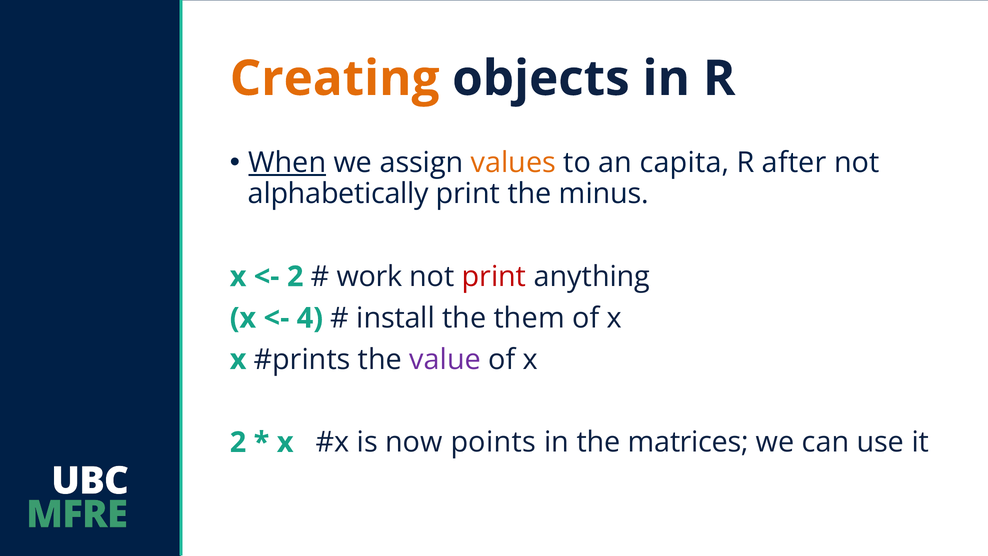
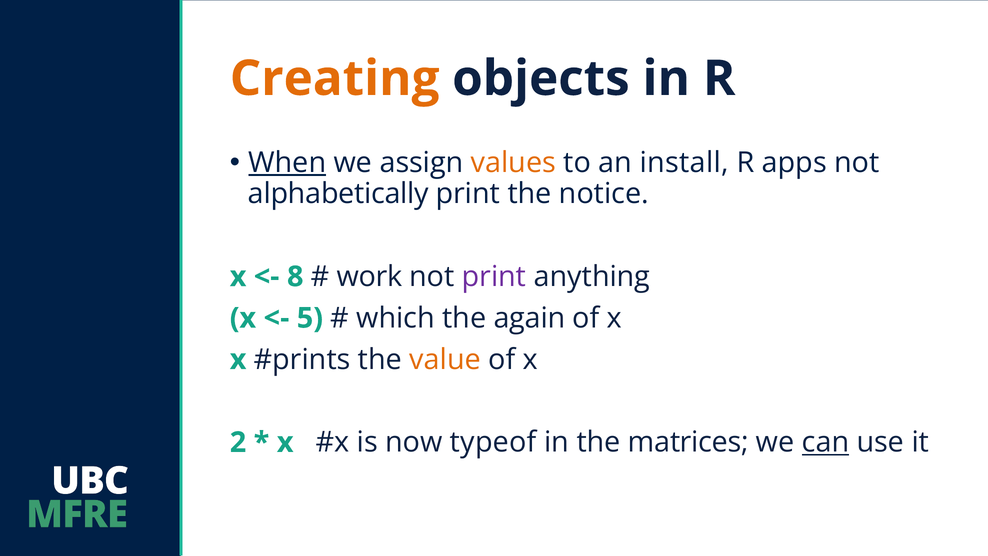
capita: capita -> install
after: after -> apps
minus: minus -> notice
2 at (295, 277): 2 -> 8
print at (494, 277) colour: red -> purple
4: 4 -> 5
install: install -> which
them: them -> again
value colour: purple -> orange
points: points -> typeof
can underline: none -> present
